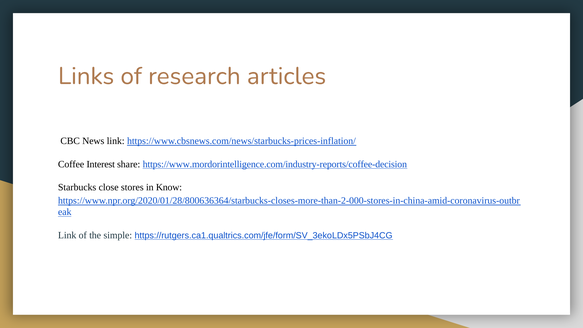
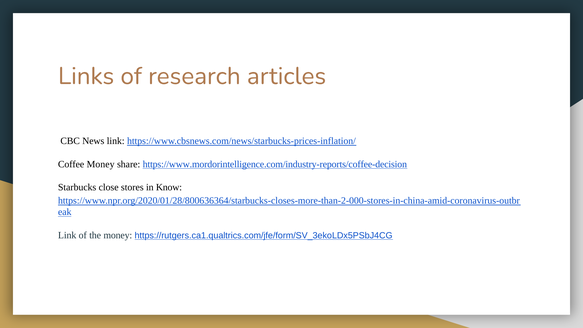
Coffee Interest: Interest -> Money
the simple: simple -> money
